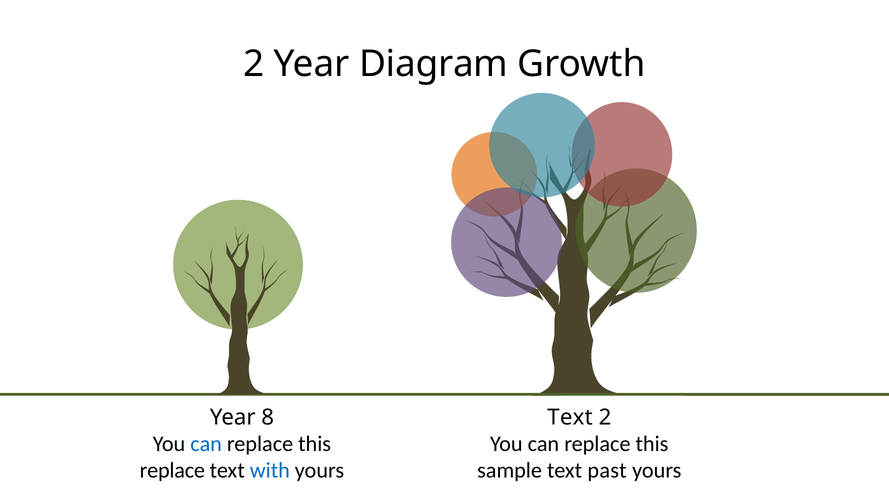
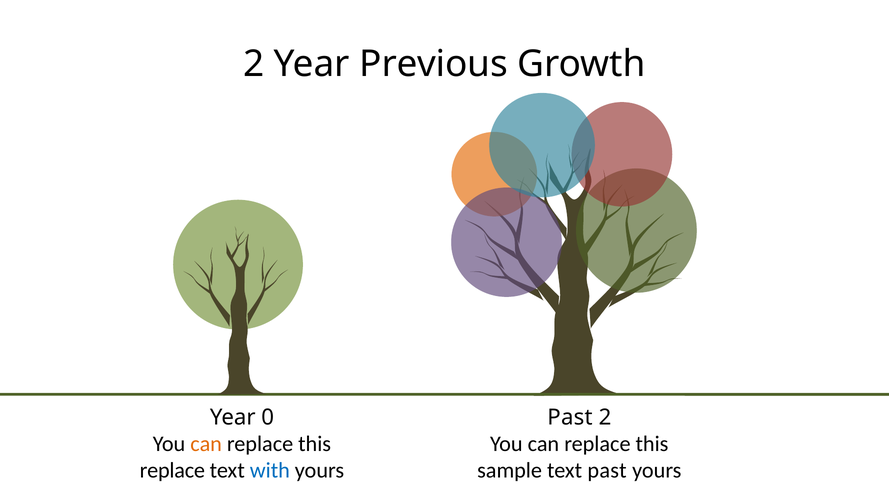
Diagram: Diagram -> Previous
8: 8 -> 0
Text at (570, 417): Text -> Past
can at (206, 444) colour: blue -> orange
